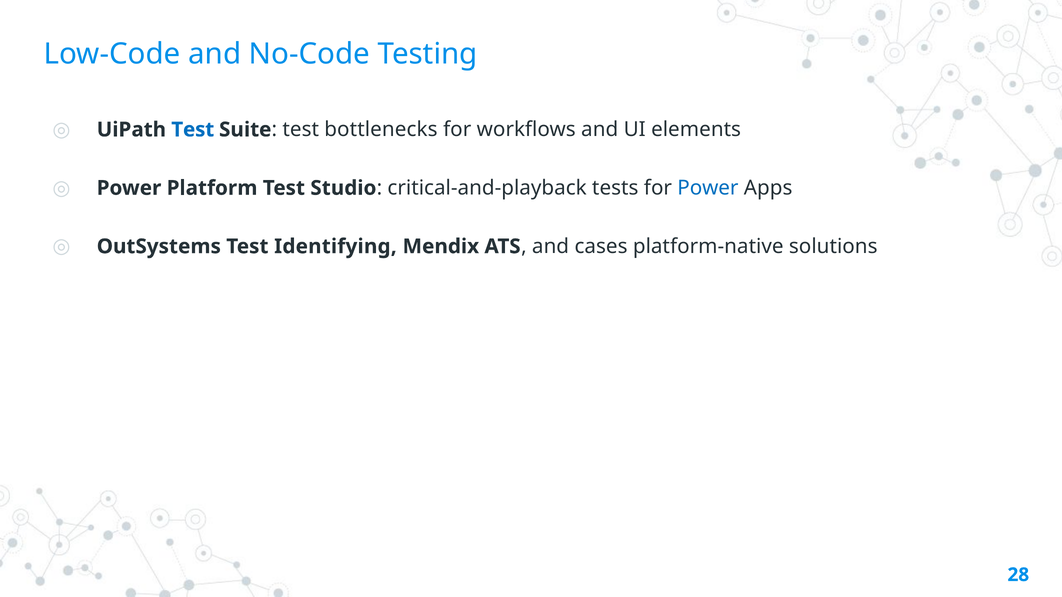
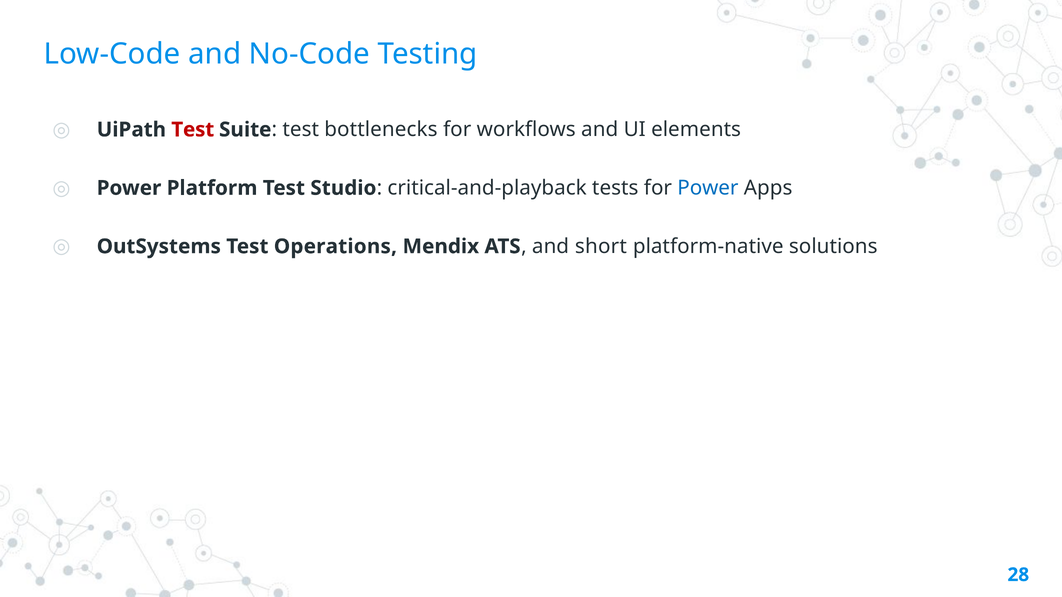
Test at (193, 130) colour: blue -> red
Identifying: Identifying -> Operations
cases: cases -> short
